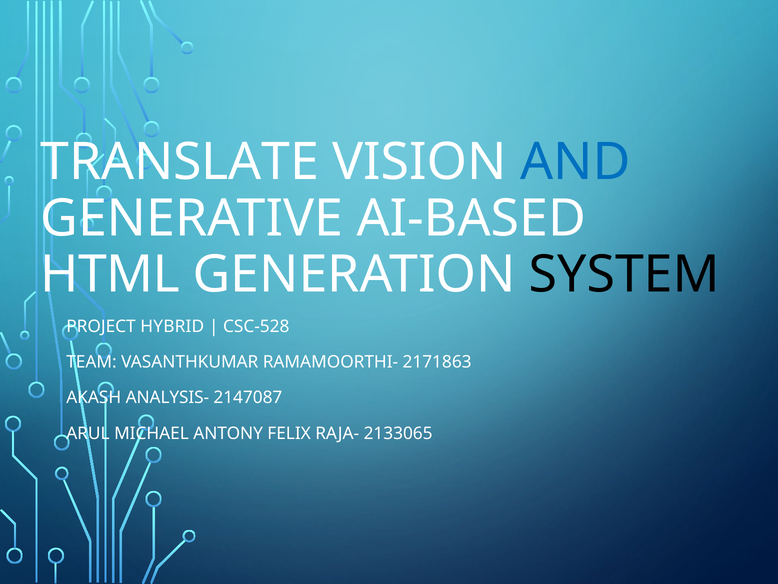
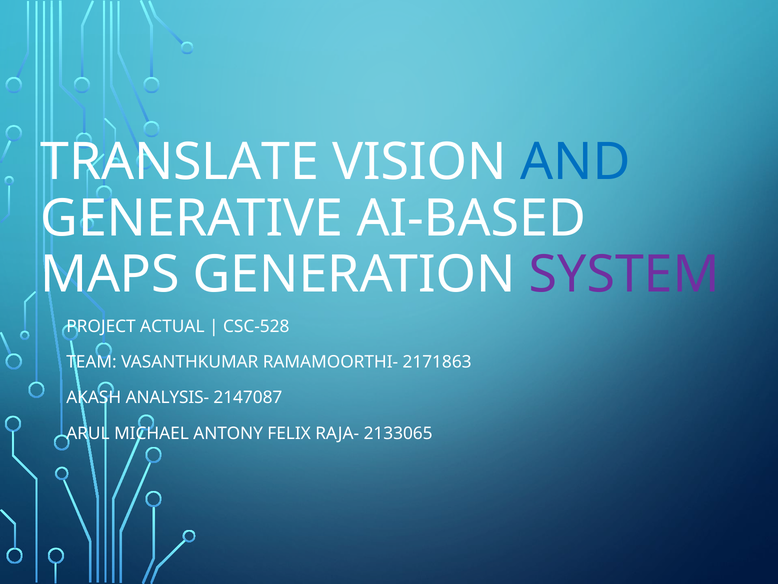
HTML: HTML -> MAPS
SYSTEM colour: black -> purple
HYBRID: HYBRID -> ACTUAL
